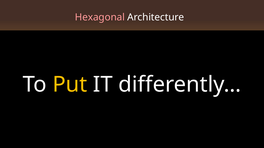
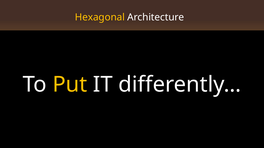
Hexagonal colour: pink -> yellow
